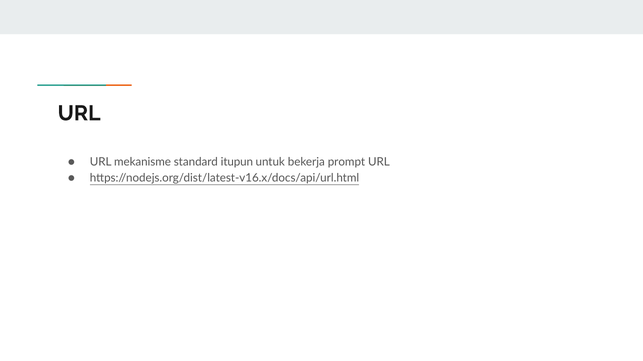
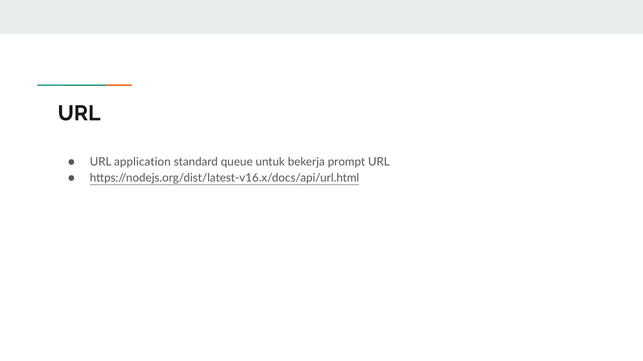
mekanisme: mekanisme -> application
itupun: itupun -> queue
